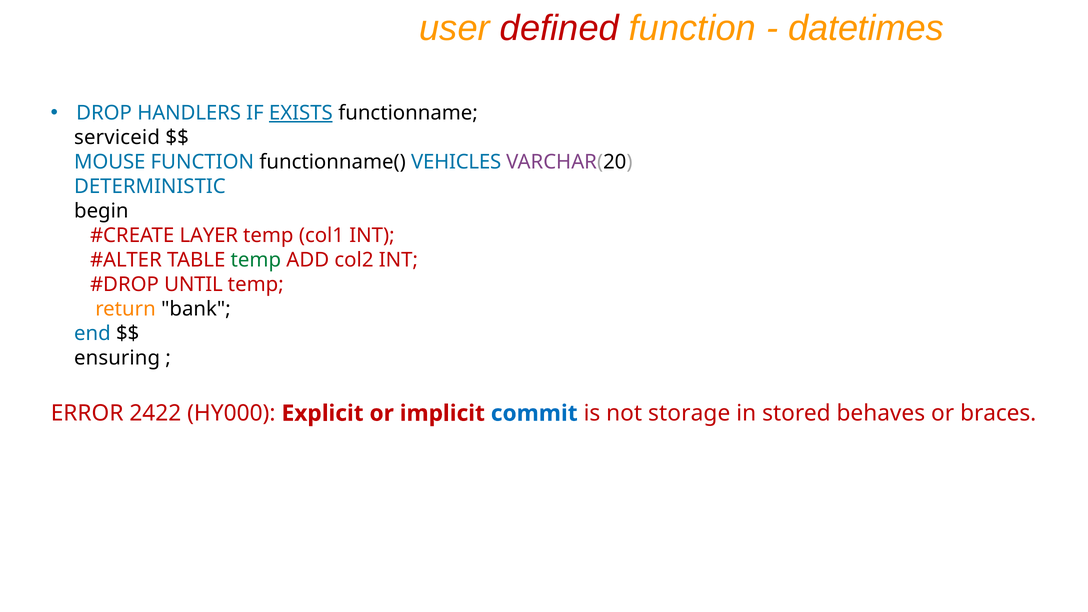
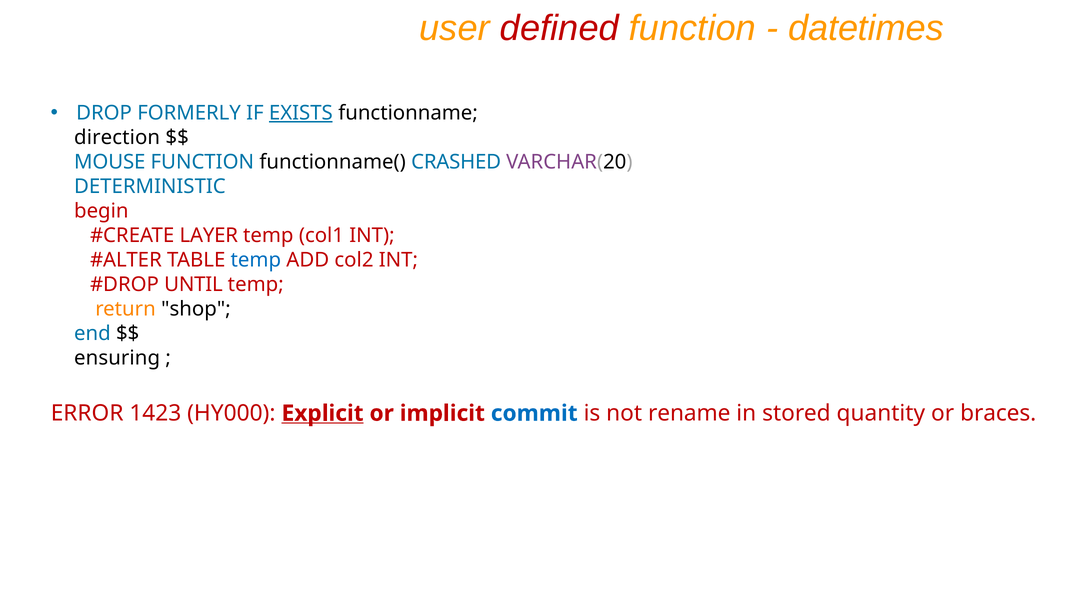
HANDLERS: HANDLERS -> FORMERLY
serviceid: serviceid -> direction
VEHICLES: VEHICLES -> CRASHED
begin colour: black -> red
temp at (256, 260) colour: green -> blue
bank: bank -> shop
2422: 2422 -> 1423
Explicit underline: none -> present
storage: storage -> rename
behaves: behaves -> quantity
